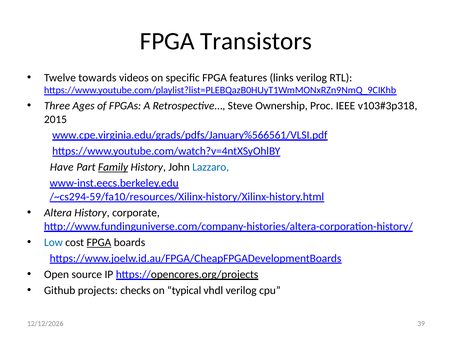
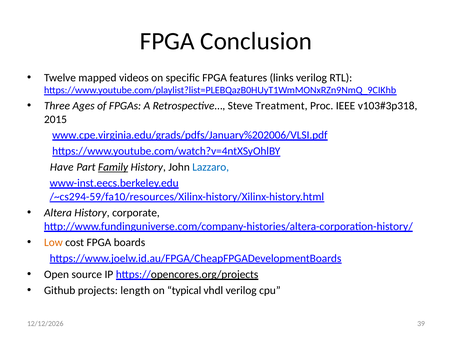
Transistors: Transistors -> Conclusion
towards: towards -> mapped
Ownership: Ownership -> Treatment
www.cpe.virginia.edu/grads/pdfs/January%566561/VLSI.pdf: www.cpe.virginia.edu/grads/pdfs/January%566561/VLSI.pdf -> www.cpe.virginia.edu/grads/pdfs/January%202006/VLSI.pdf
Low colour: blue -> orange
FPGA at (99, 242) underline: present -> none
checks: checks -> length
